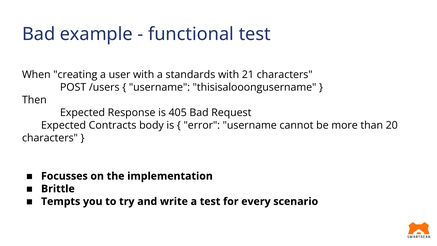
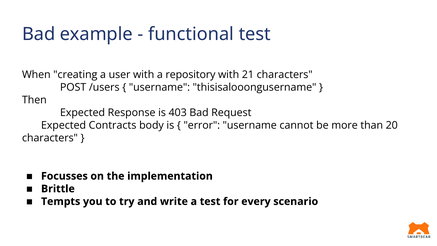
standards: standards -> repository
405: 405 -> 403
